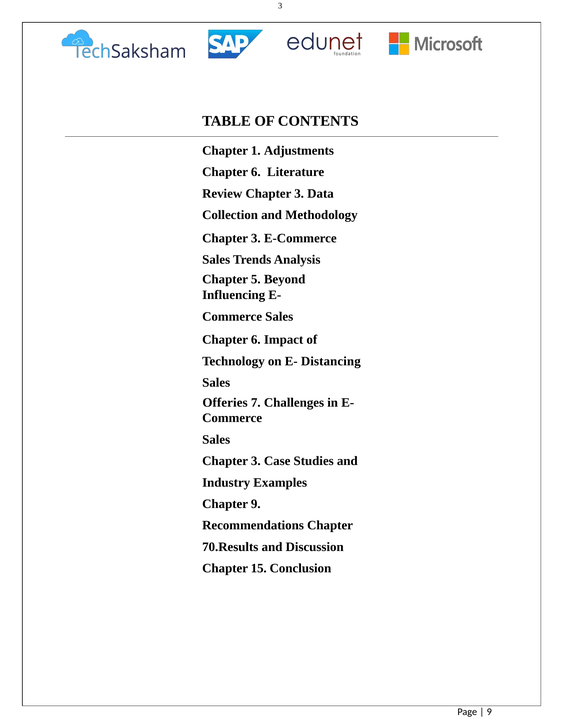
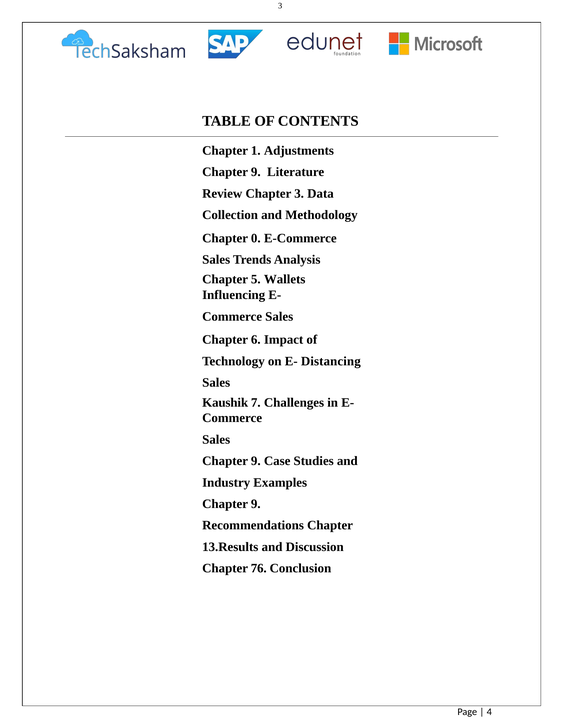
6 at (256, 172): 6 -> 9
3 at (256, 238): 3 -> 0
Beyond: Beyond -> Wallets
Offeries: Offeries -> Kaushik
3 at (256, 461): 3 -> 9
70.Results: 70.Results -> 13.Results
15: 15 -> 76
9 at (489, 712): 9 -> 4
